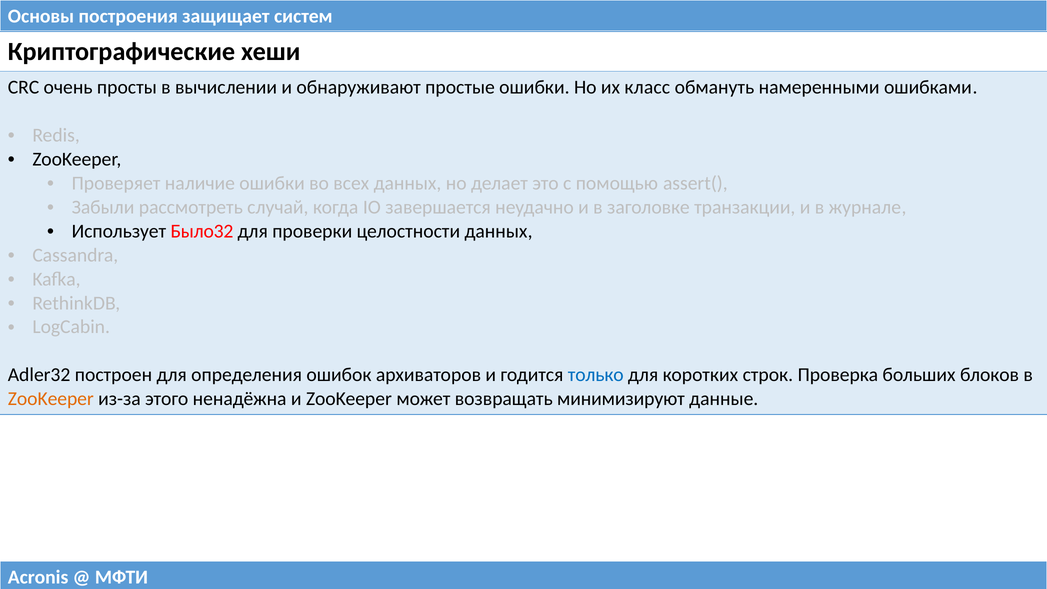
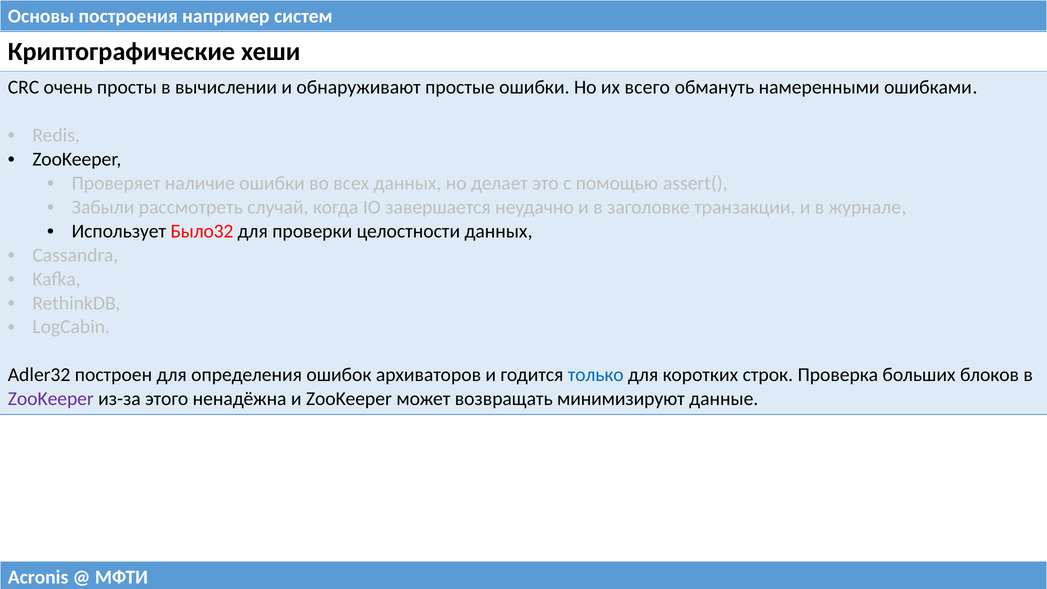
защищает: защищает -> например
класс: класс -> всего
ZooKeeper at (51, 399) colour: orange -> purple
